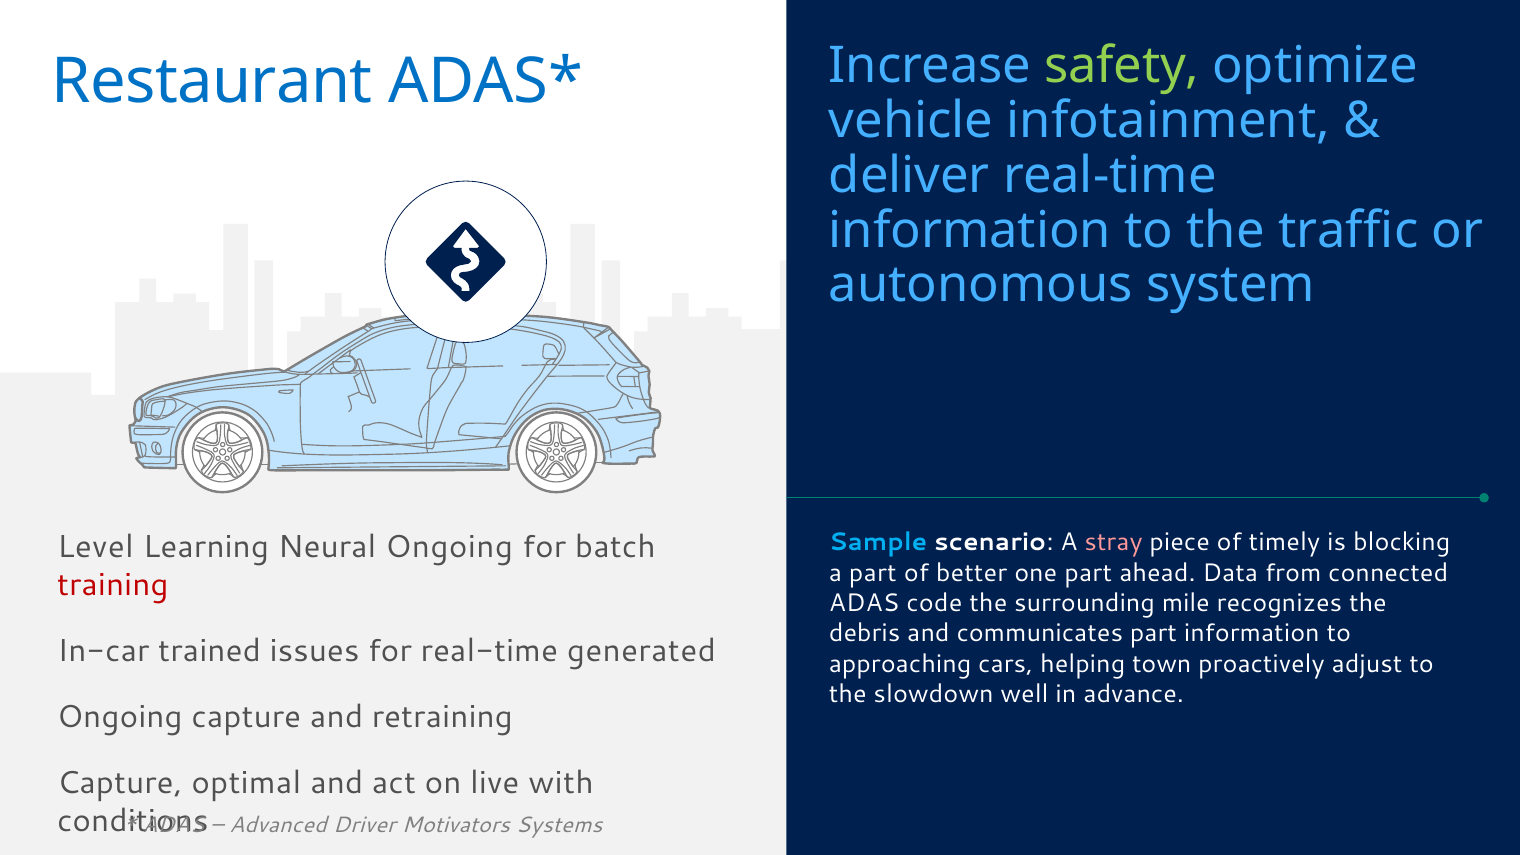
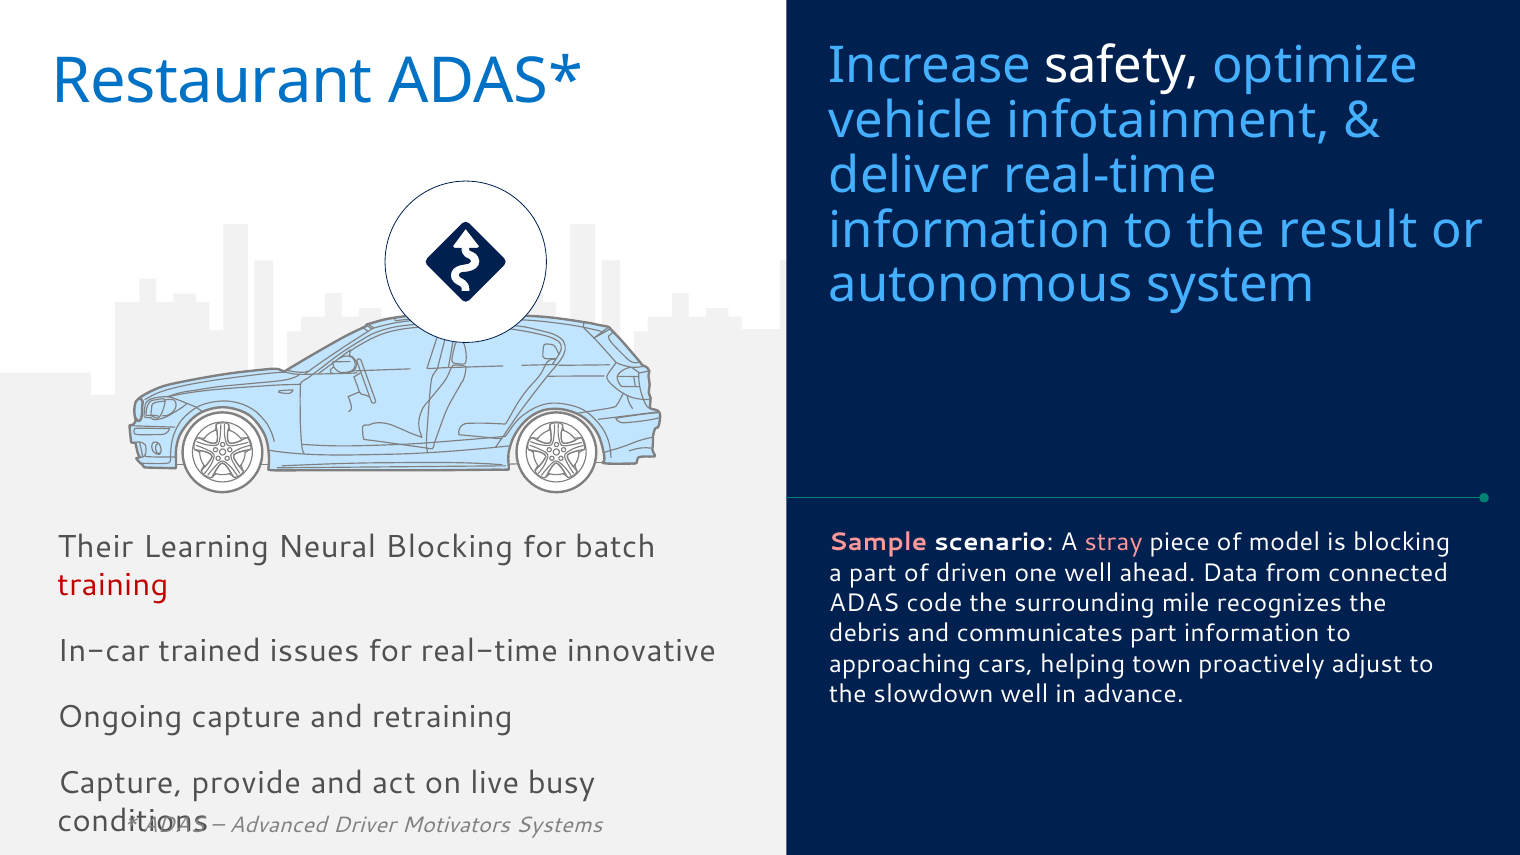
safety colour: light green -> white
traffic: traffic -> result
Sample colour: light blue -> pink
timely: timely -> model
Level: Level -> Their
Neural Ongoing: Ongoing -> Blocking
better: better -> driven
one part: part -> well
generated: generated -> innovative
optimal: optimal -> provide
with: with -> busy
